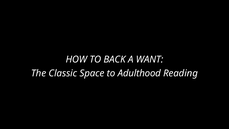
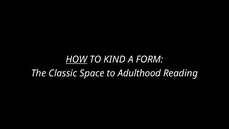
HOW underline: none -> present
BACK: BACK -> KIND
WANT: WANT -> FORM
